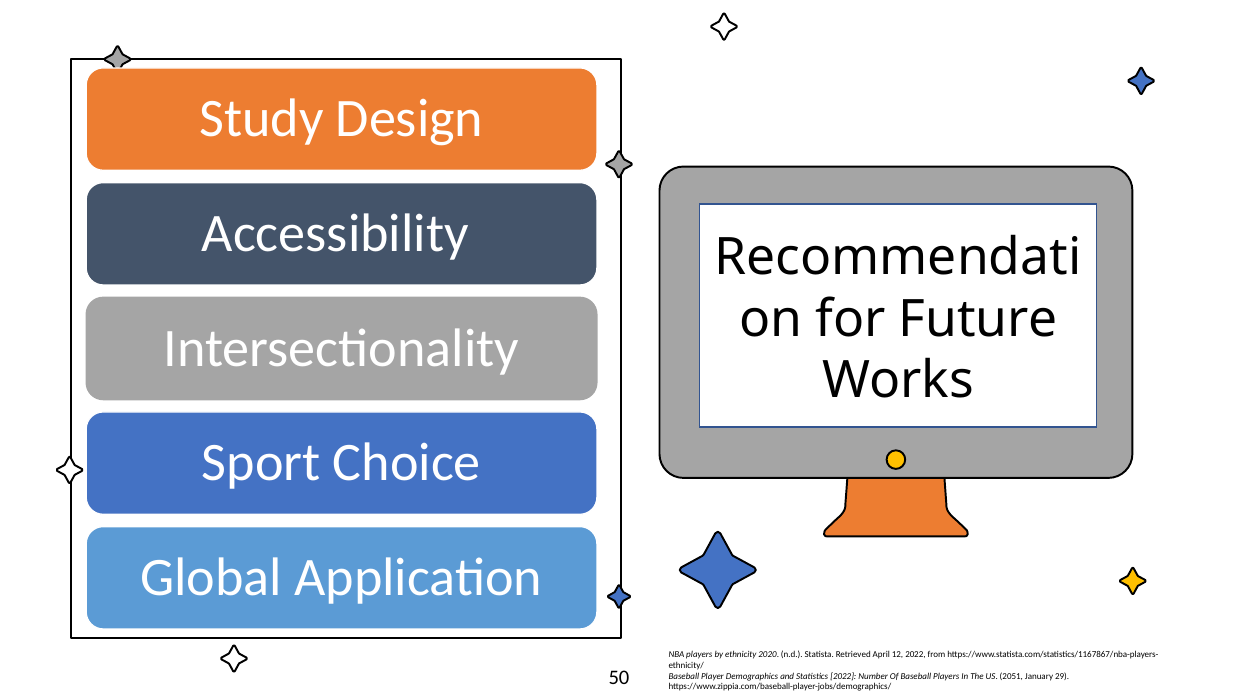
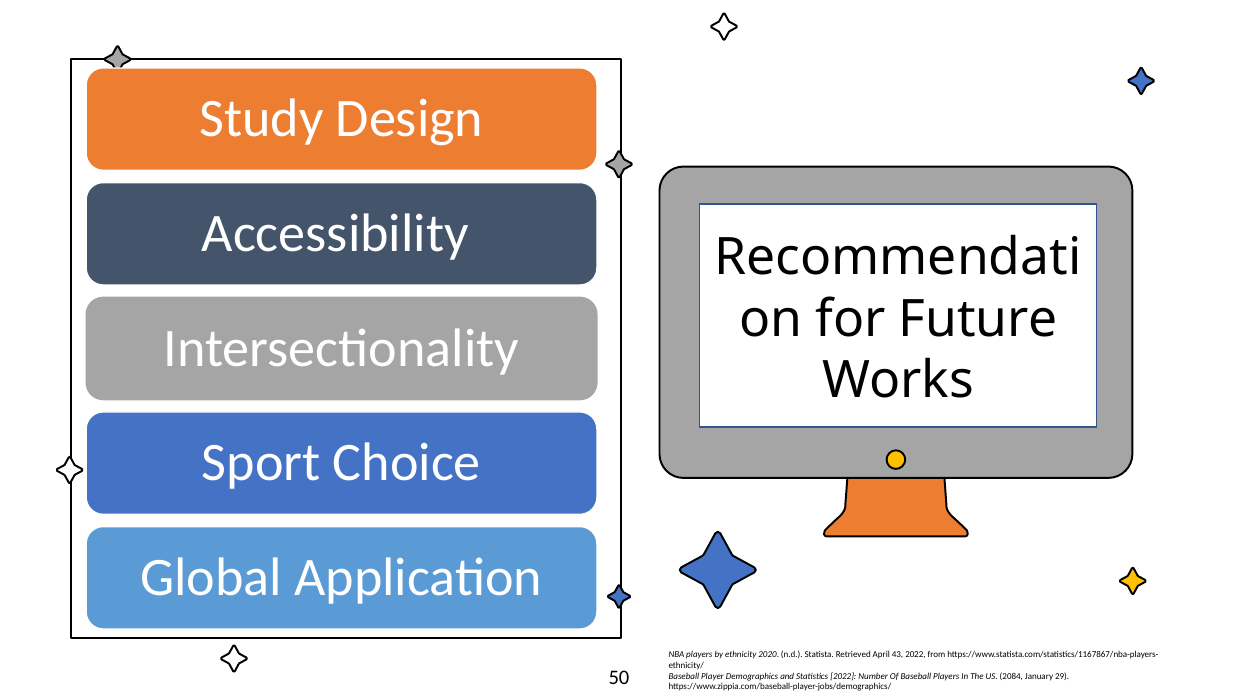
12: 12 -> 43
2051: 2051 -> 2084
